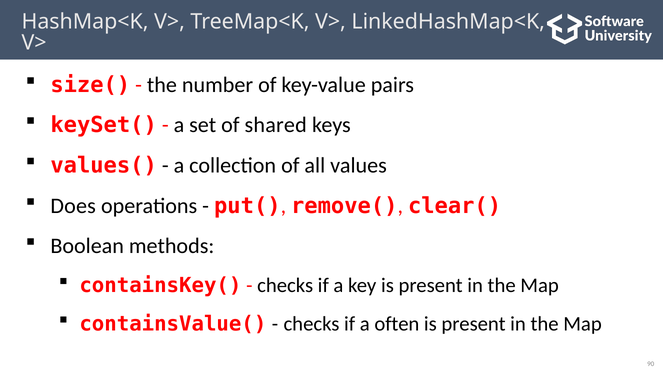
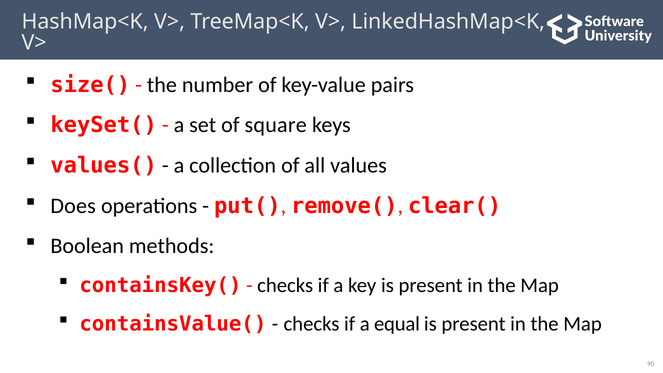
shared: shared -> square
often: often -> equal
